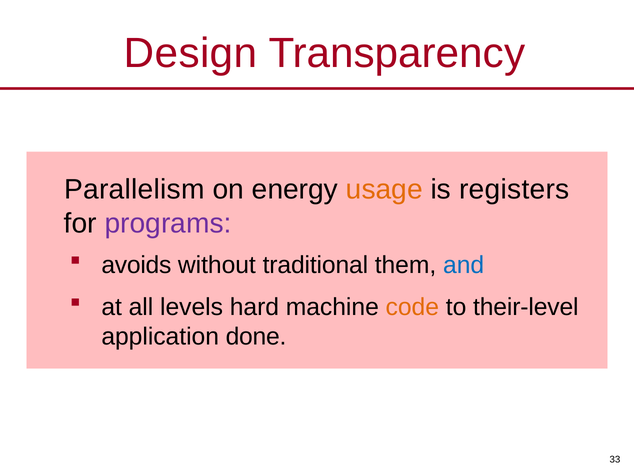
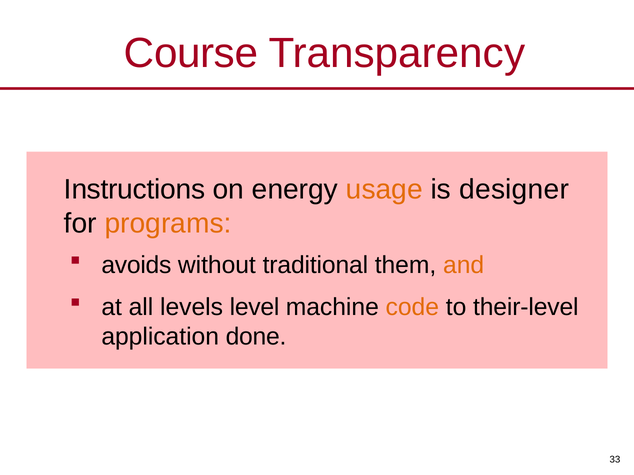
Design: Design -> Course
Parallelism: Parallelism -> Instructions
registers: registers -> designer
programs colour: purple -> orange
and colour: blue -> orange
hard: hard -> level
